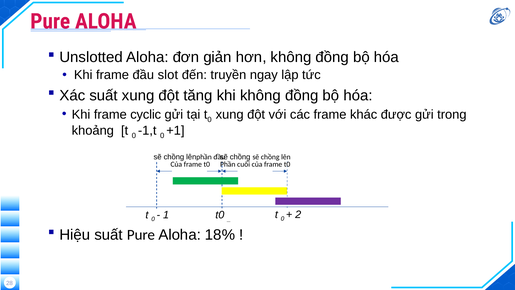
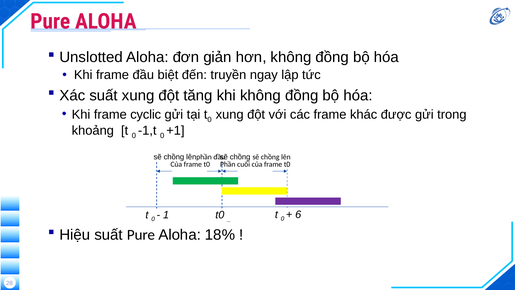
slot: slot -> biệt
2: 2 -> 6
